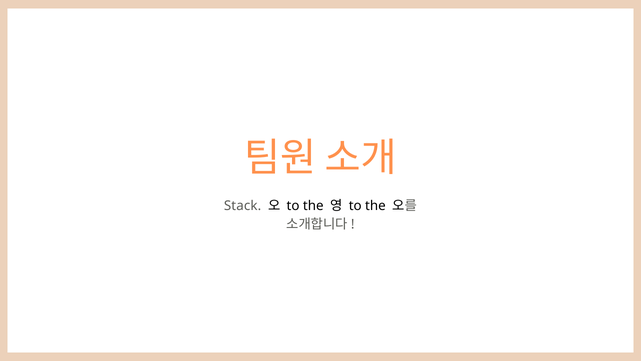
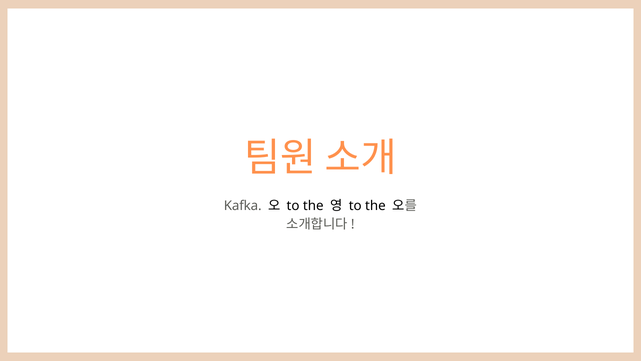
Stack: Stack -> Kafka
